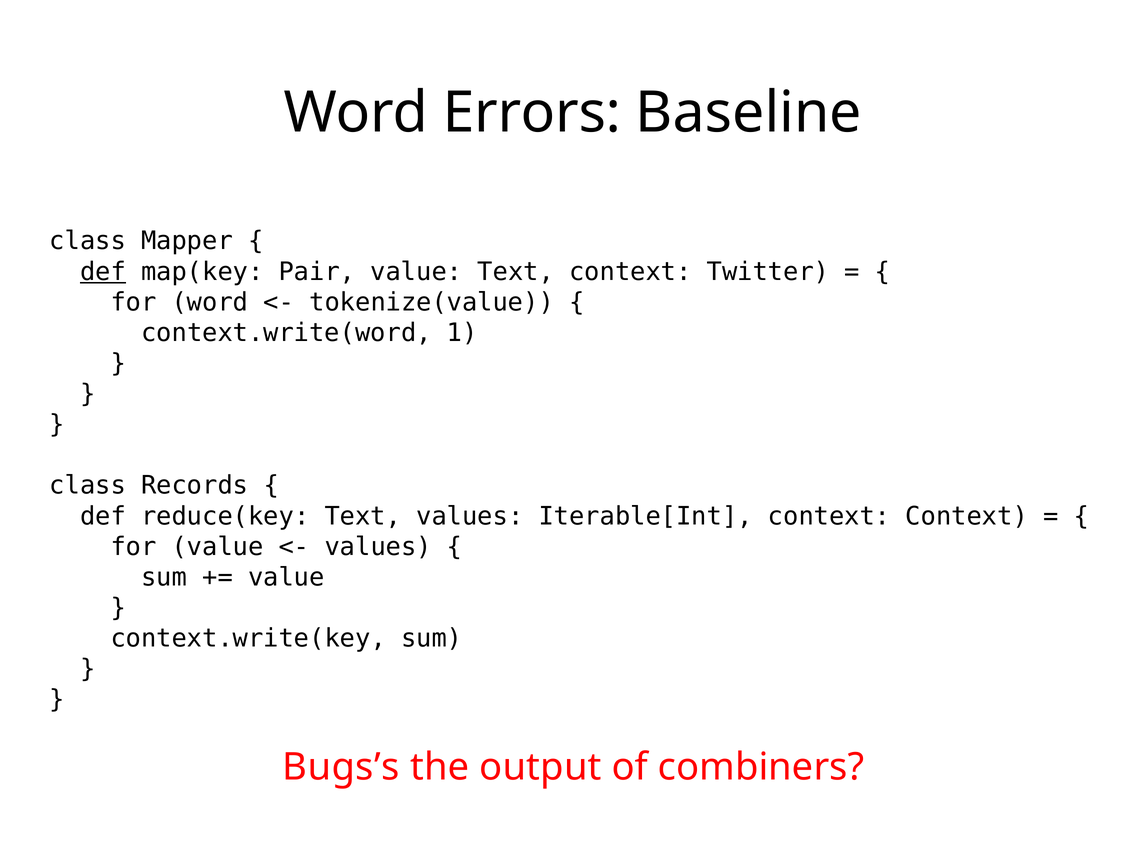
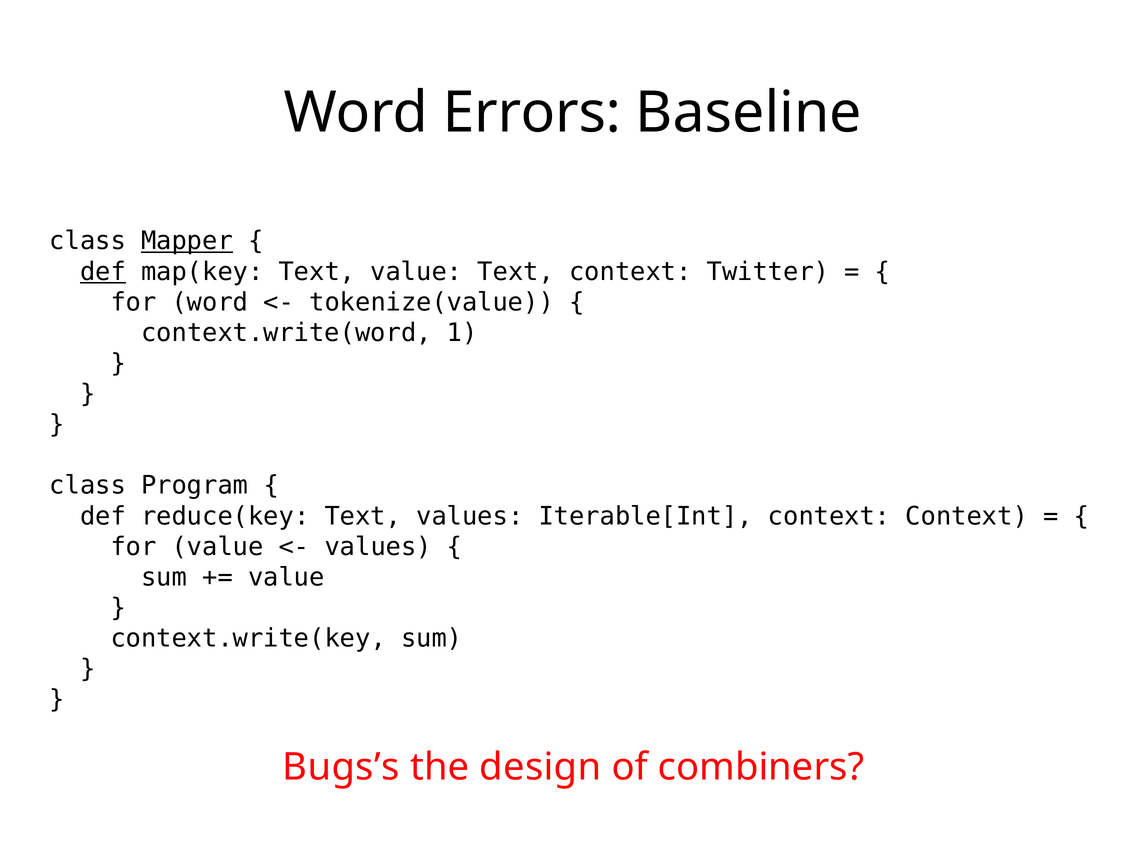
Mapper underline: none -> present
map(key Pair: Pair -> Text
Records: Records -> Program
output: output -> design
